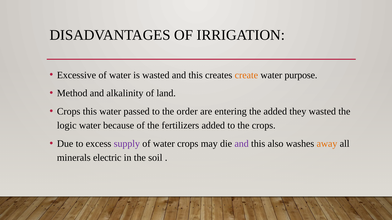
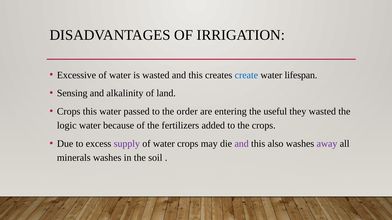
create colour: orange -> blue
purpose: purpose -> lifespan
Method: Method -> Sensing
the added: added -> useful
away colour: orange -> purple
minerals electric: electric -> washes
